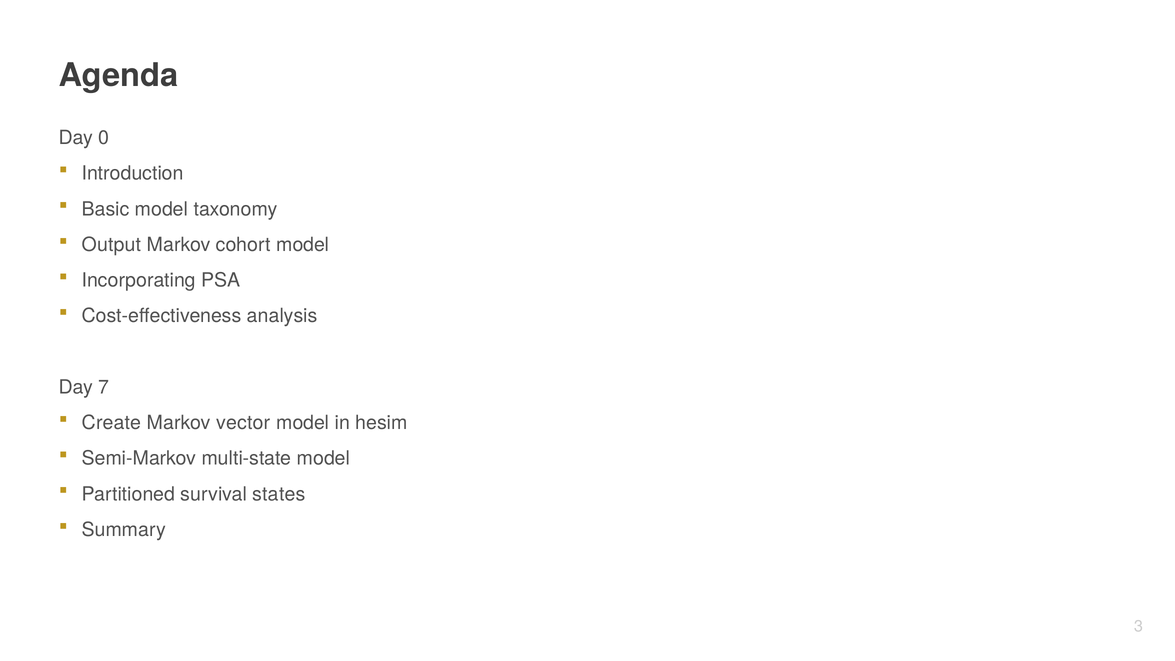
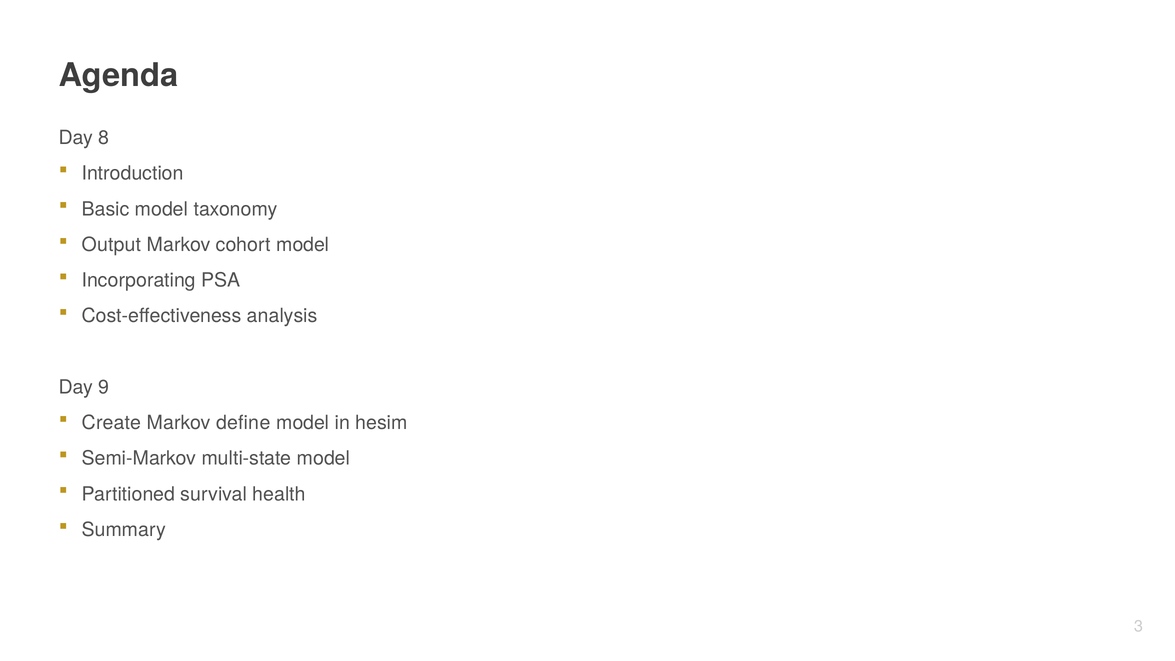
0: 0 -> 8
7: 7 -> 9
vector: vector -> define
states: states -> health
